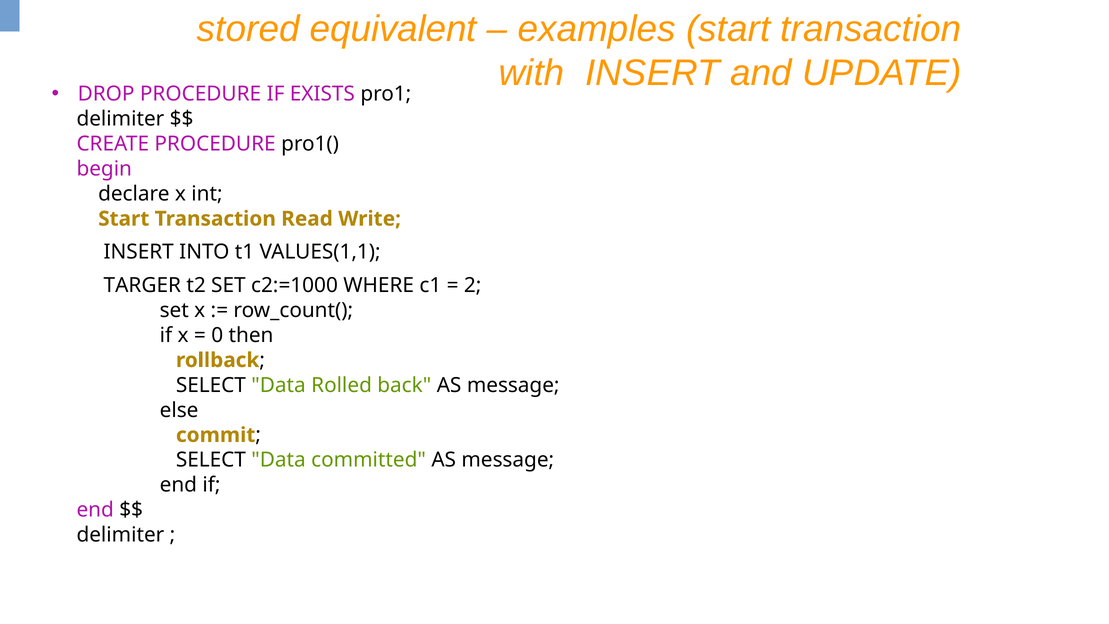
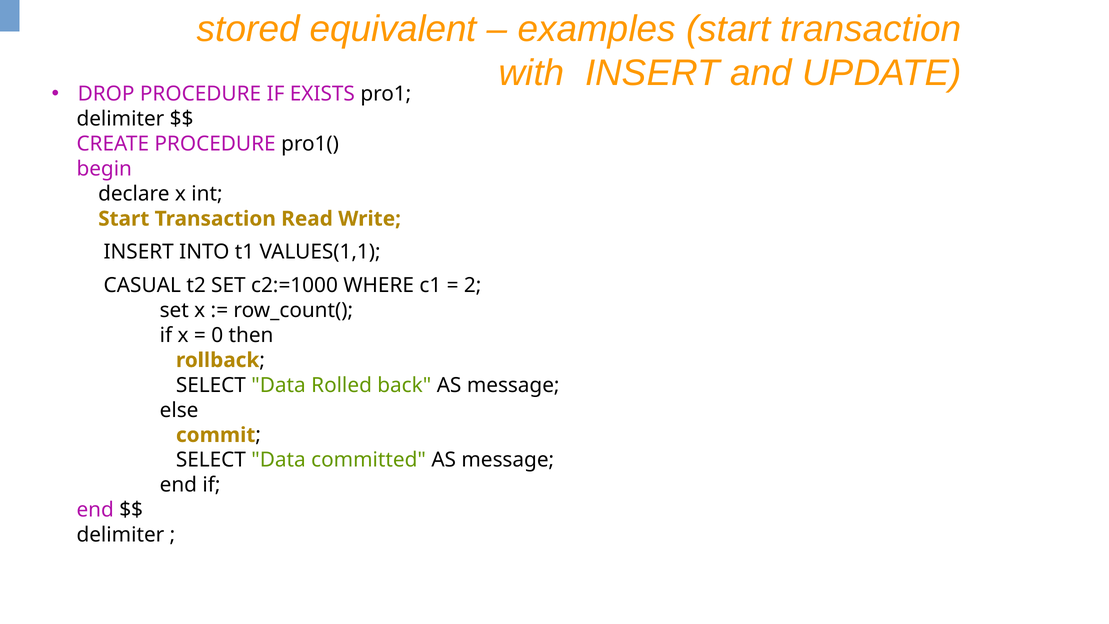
TARGER: TARGER -> CASUAL
